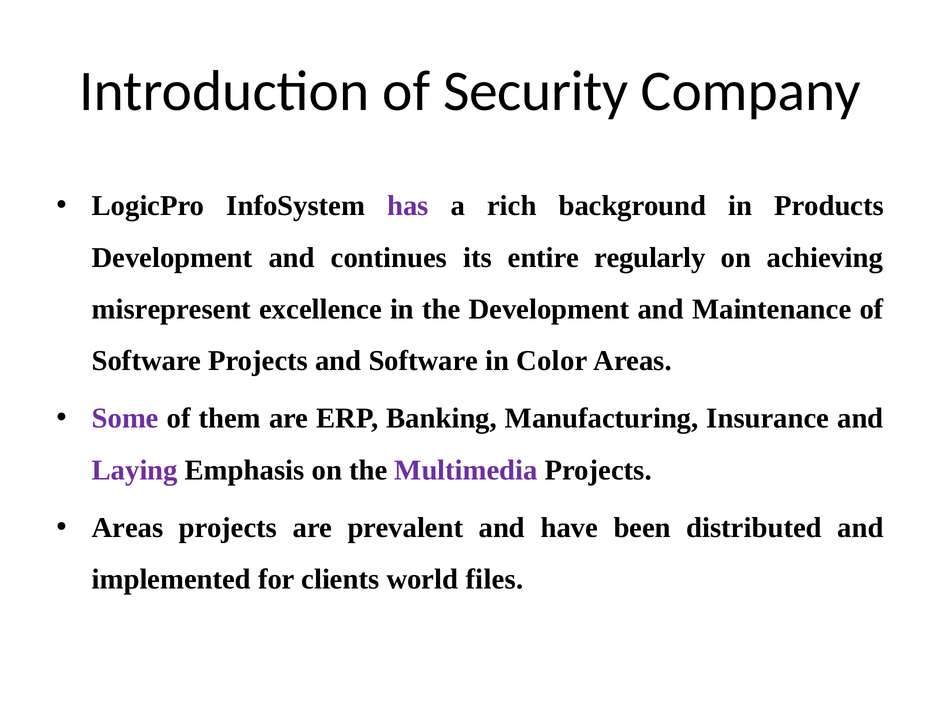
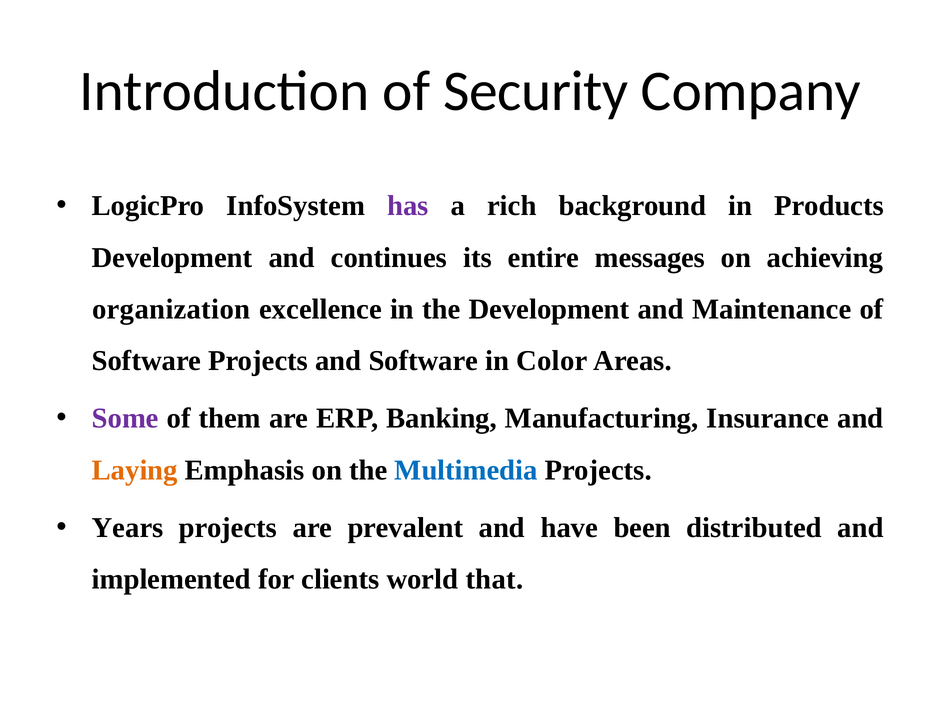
regularly: regularly -> messages
misrepresent: misrepresent -> organization
Laying colour: purple -> orange
Multimedia colour: purple -> blue
Areas at (128, 527): Areas -> Years
files: files -> that
